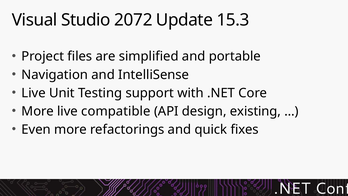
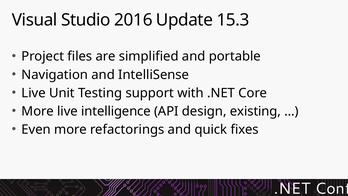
2072: 2072 -> 2016
compatible: compatible -> intelligence
